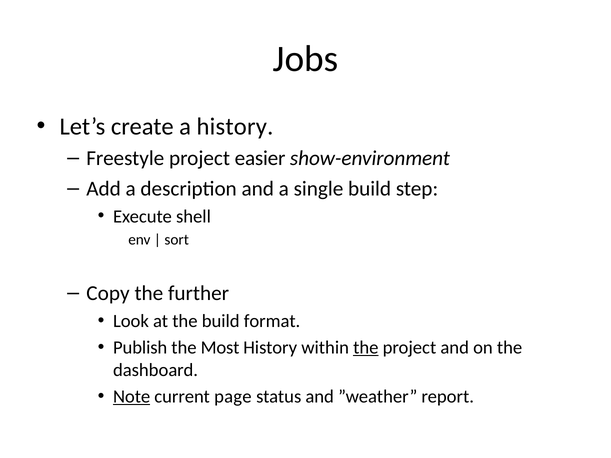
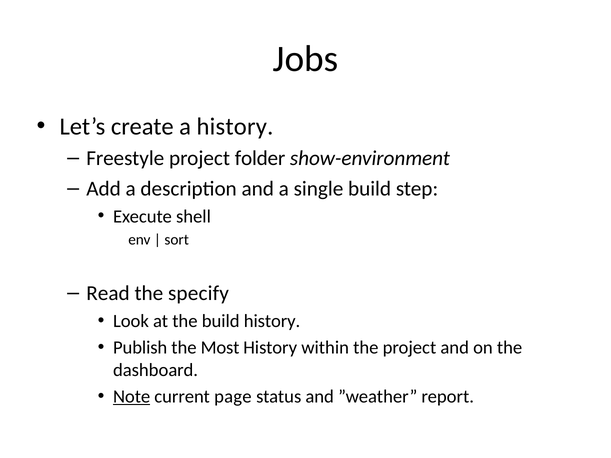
easier: easier -> folder
Copy: Copy -> Read
further: further -> specify
build format: format -> history
the at (366, 348) underline: present -> none
